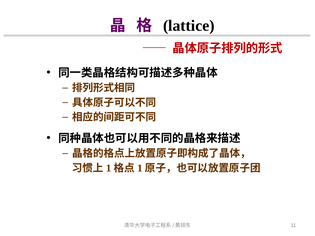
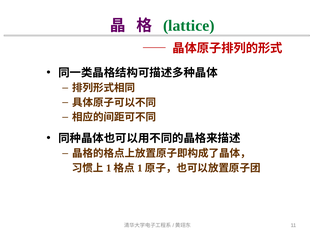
lattice colour: black -> green
